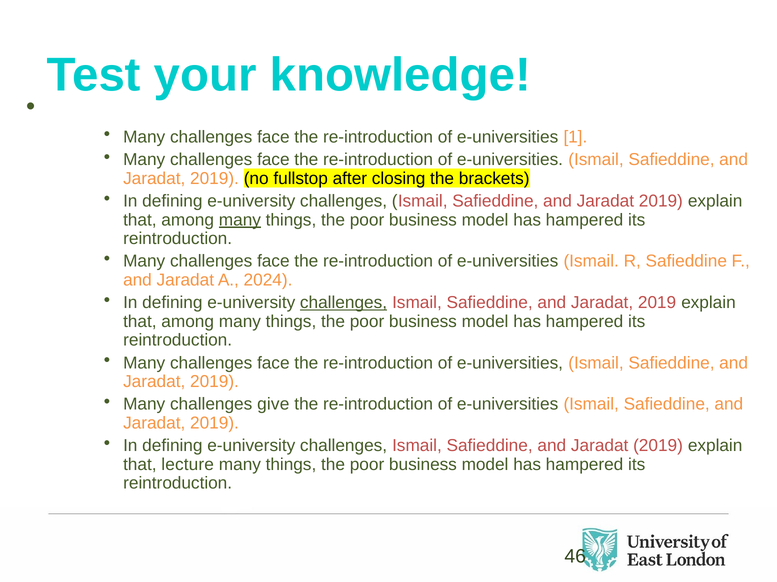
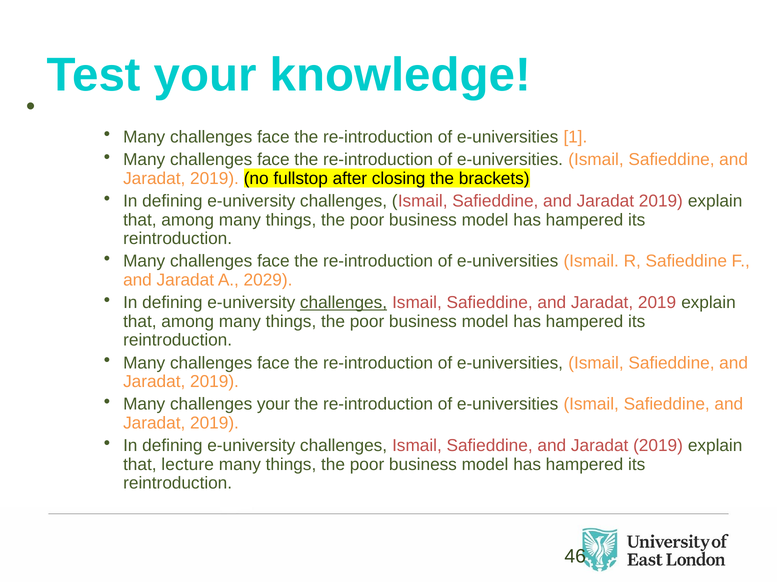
many at (240, 220) underline: present -> none
2024: 2024 -> 2029
challenges give: give -> your
